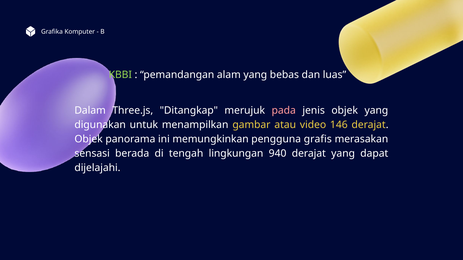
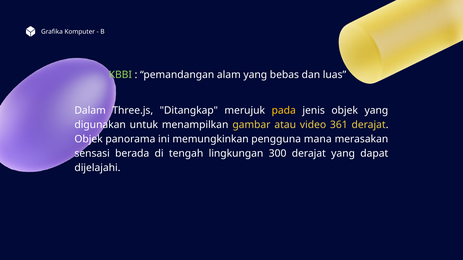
pada colour: pink -> yellow
146: 146 -> 361
grafis: grafis -> mana
940: 940 -> 300
